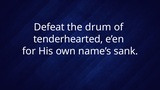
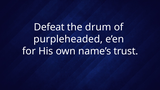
tenderhearted: tenderhearted -> purpleheaded
sank: sank -> trust
